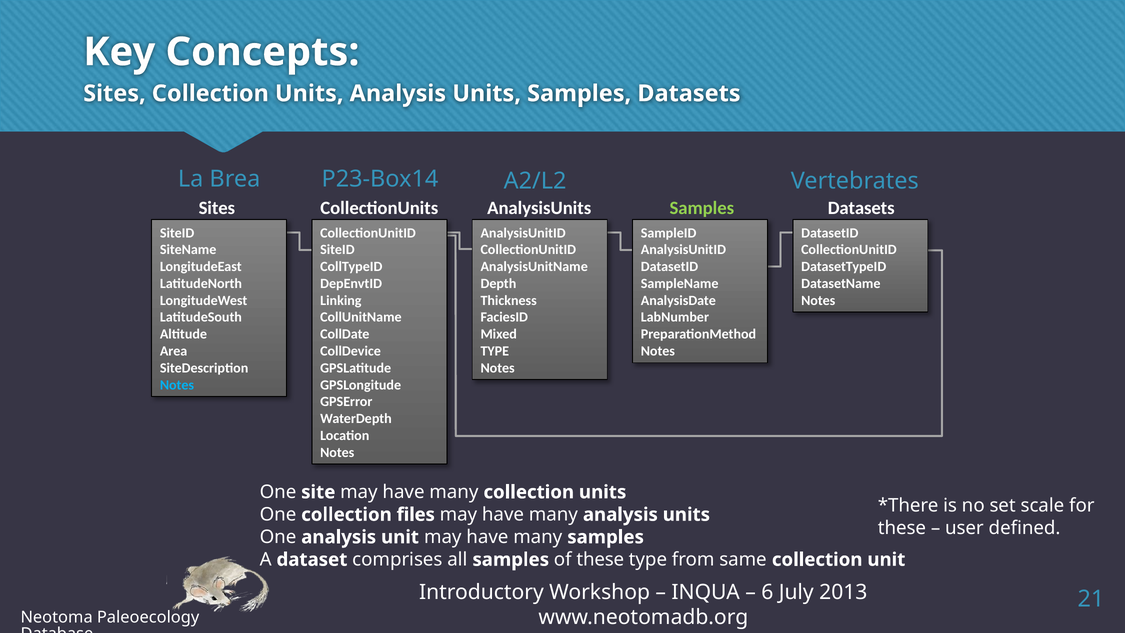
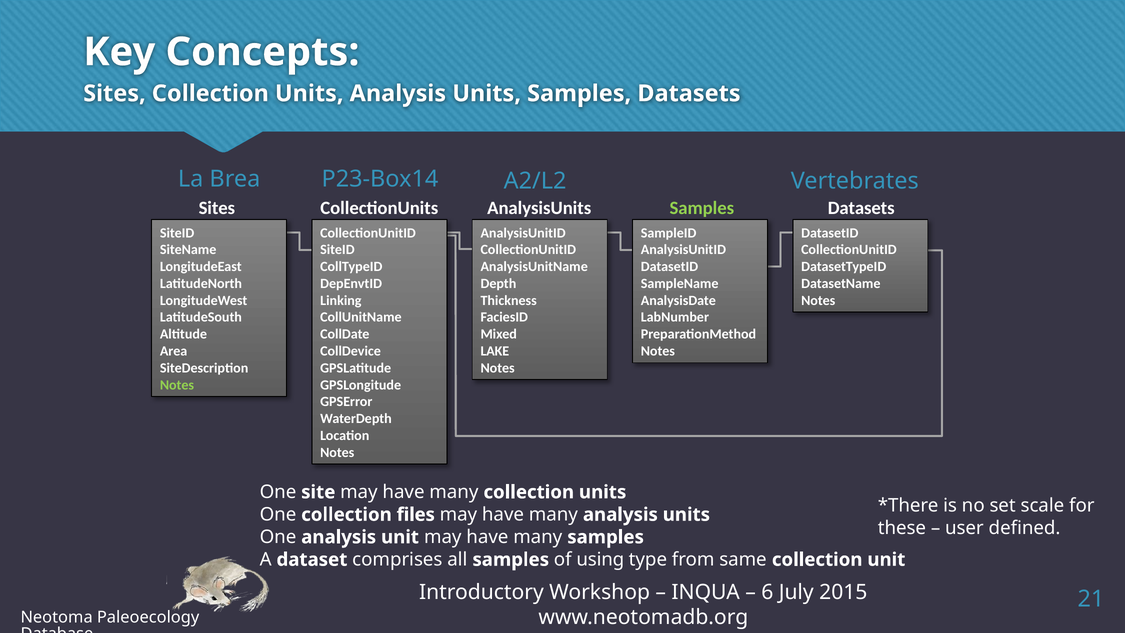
TYPE at (495, 351): TYPE -> LAKE
Notes at (177, 385) colour: light blue -> light green
of these: these -> using
2013: 2013 -> 2015
